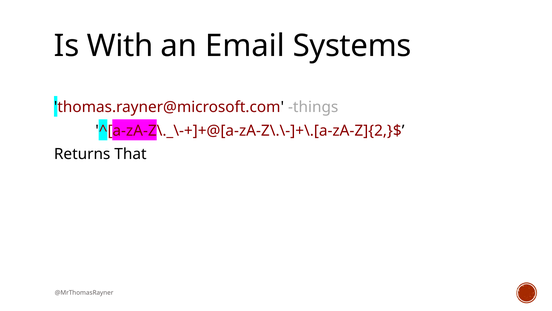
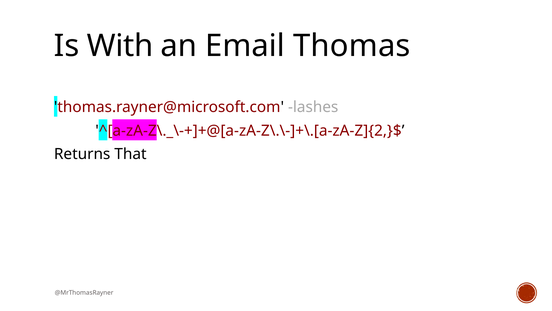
Systems: Systems -> Thomas
things: things -> lashes
